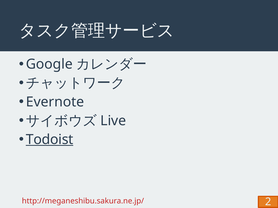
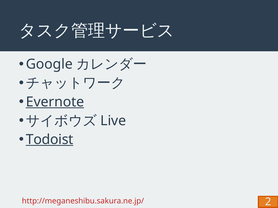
Evernote underline: none -> present
